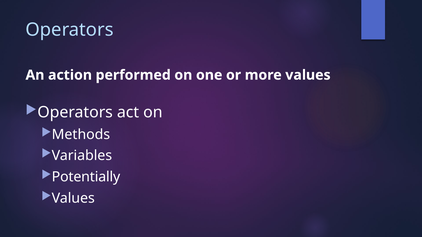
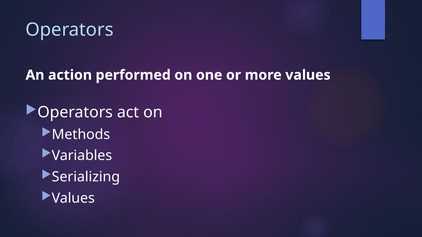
Potentially: Potentially -> Serializing
